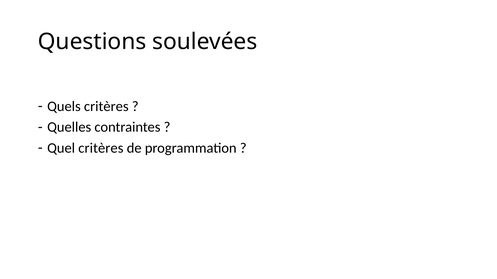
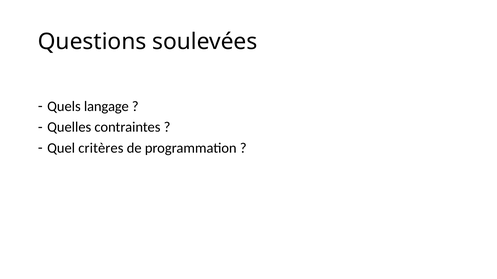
Quels critères: critères -> langage
